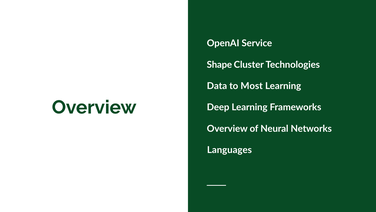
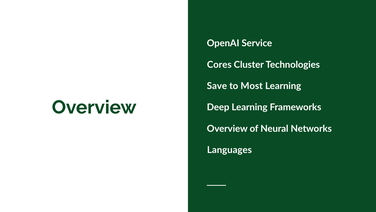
Shape: Shape -> Cores
Data: Data -> Save
